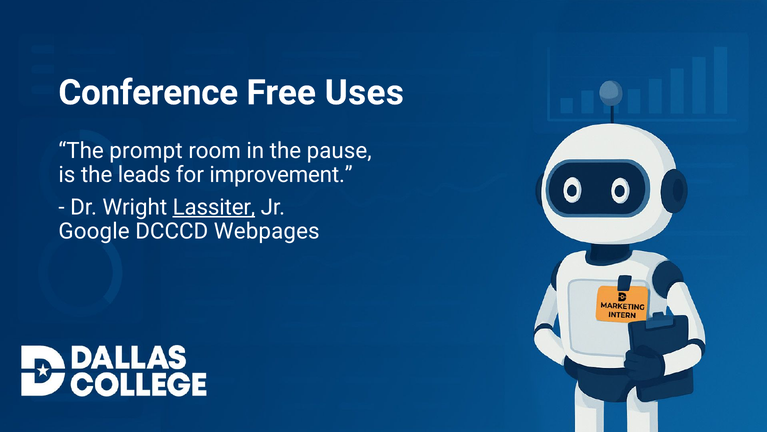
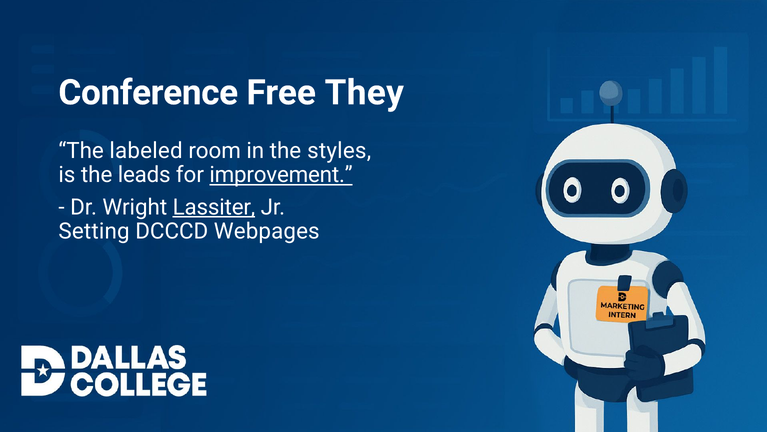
Uses: Uses -> They
prompt: prompt -> labeled
pause: pause -> styles
improvement underline: none -> present
Google: Google -> Setting
